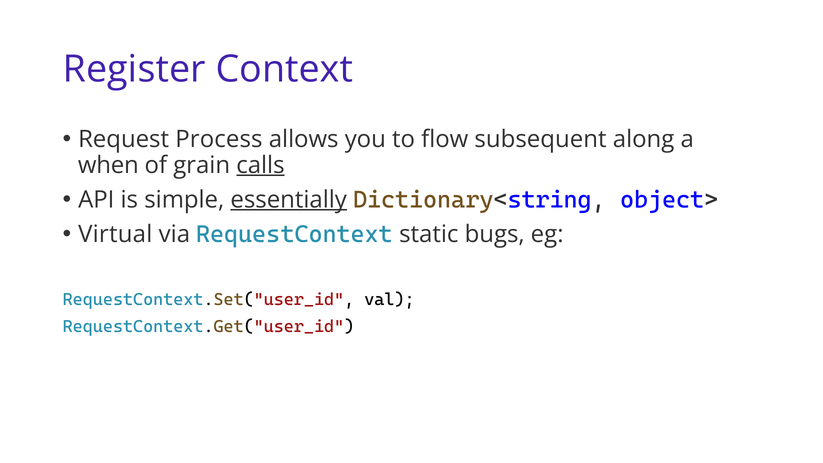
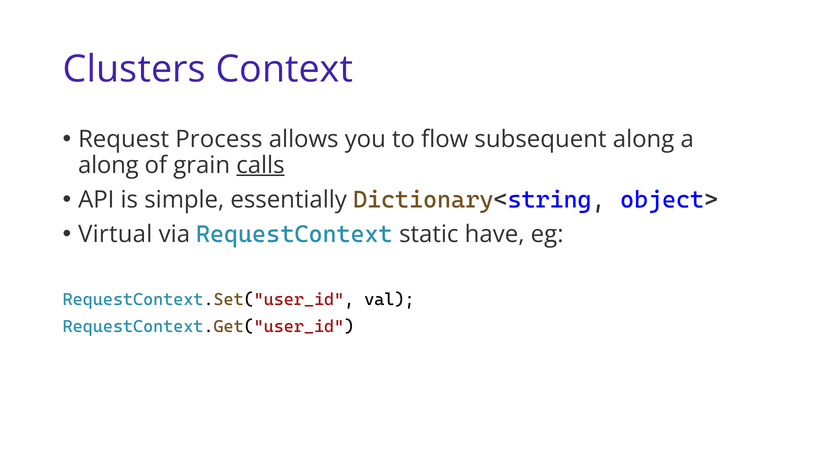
Register: Register -> Clusters
when at (108, 165): when -> along
essentially underline: present -> none
bugs: bugs -> have
